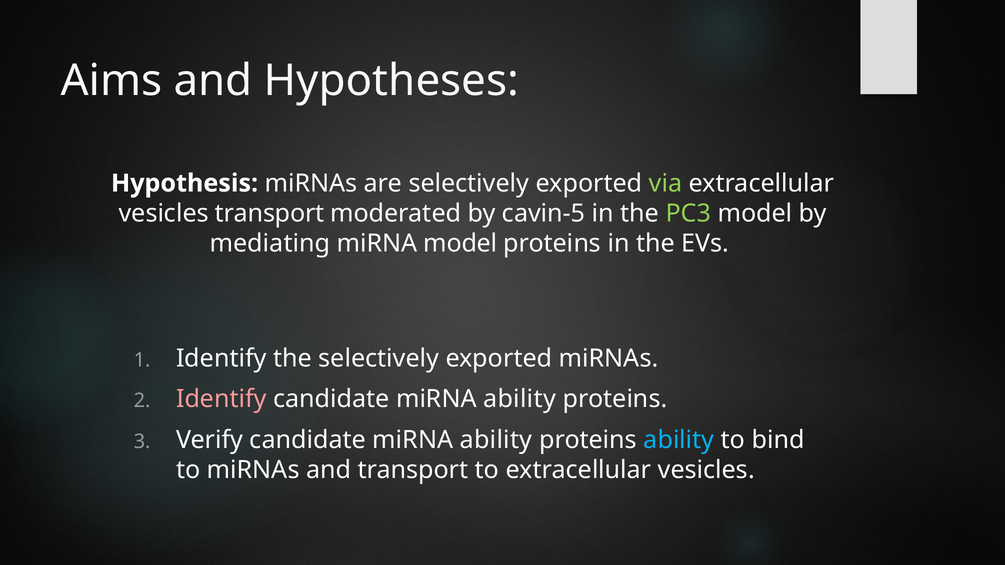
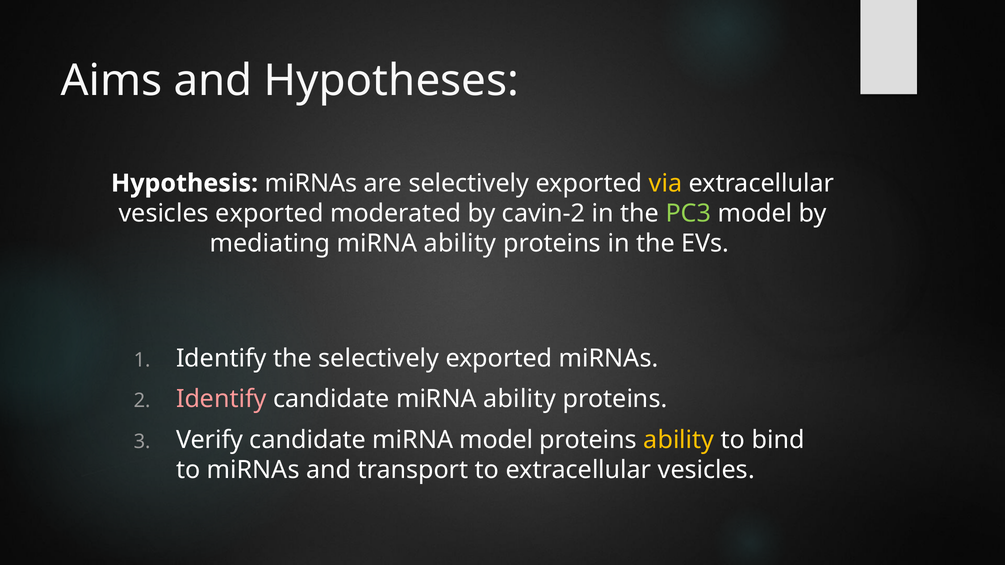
via colour: light green -> yellow
vesicles transport: transport -> exported
cavin-5: cavin-5 -> cavin-2
mediating miRNA model: model -> ability
Verify candidate miRNA ability: ability -> model
ability at (679, 440) colour: light blue -> yellow
